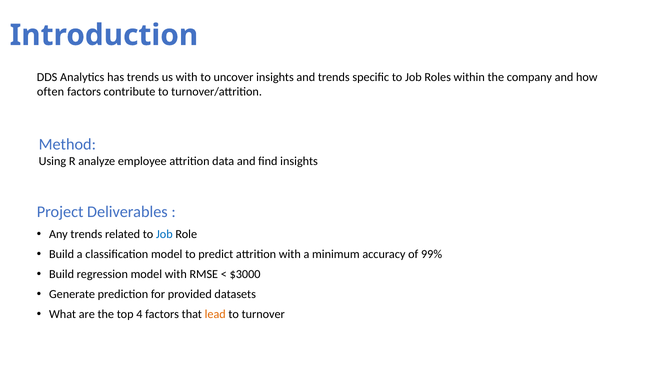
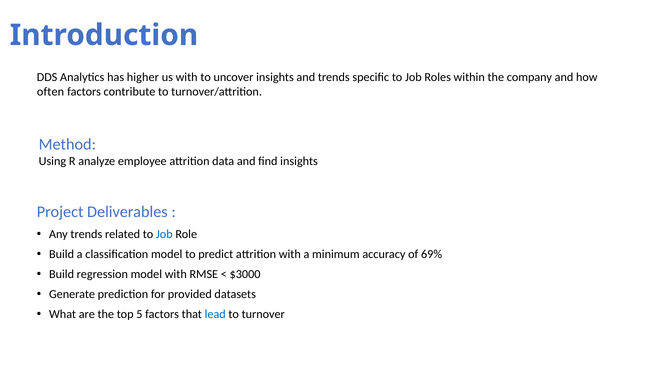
has trends: trends -> higher
99%: 99% -> 69%
4: 4 -> 5
lead colour: orange -> blue
